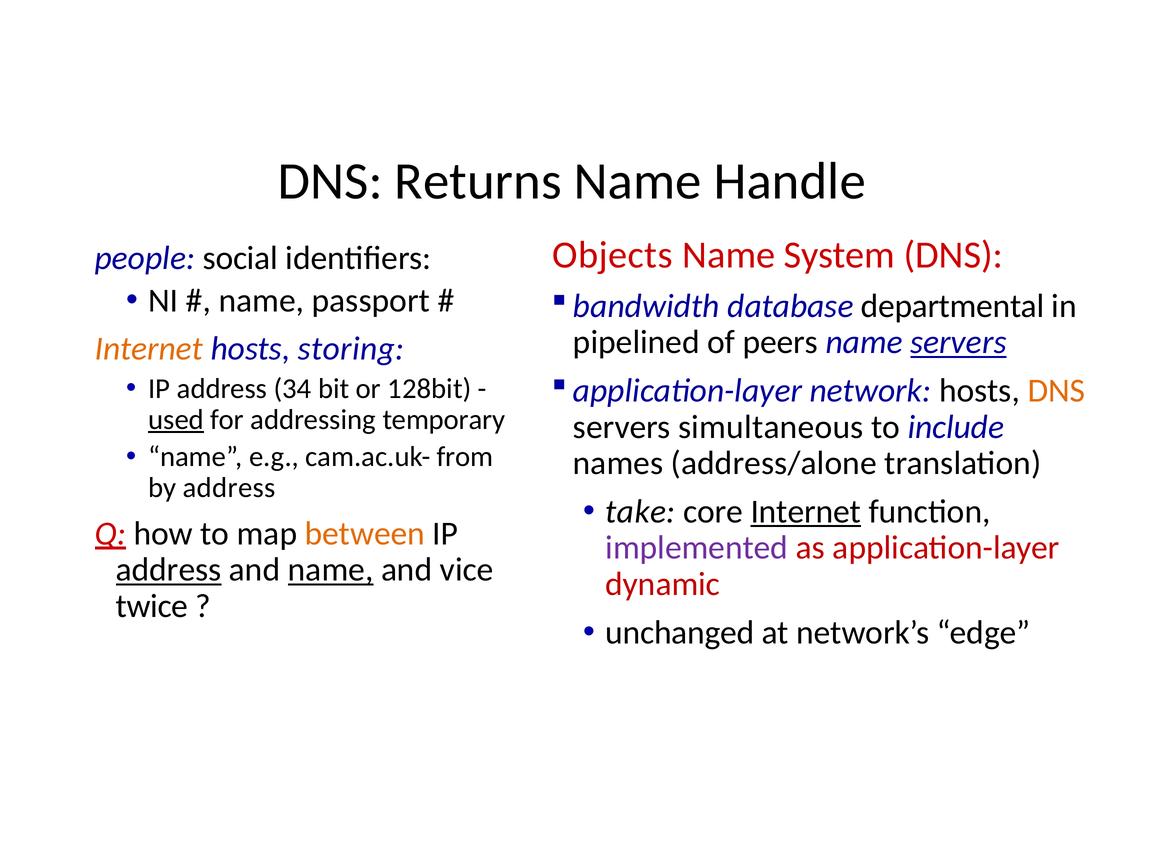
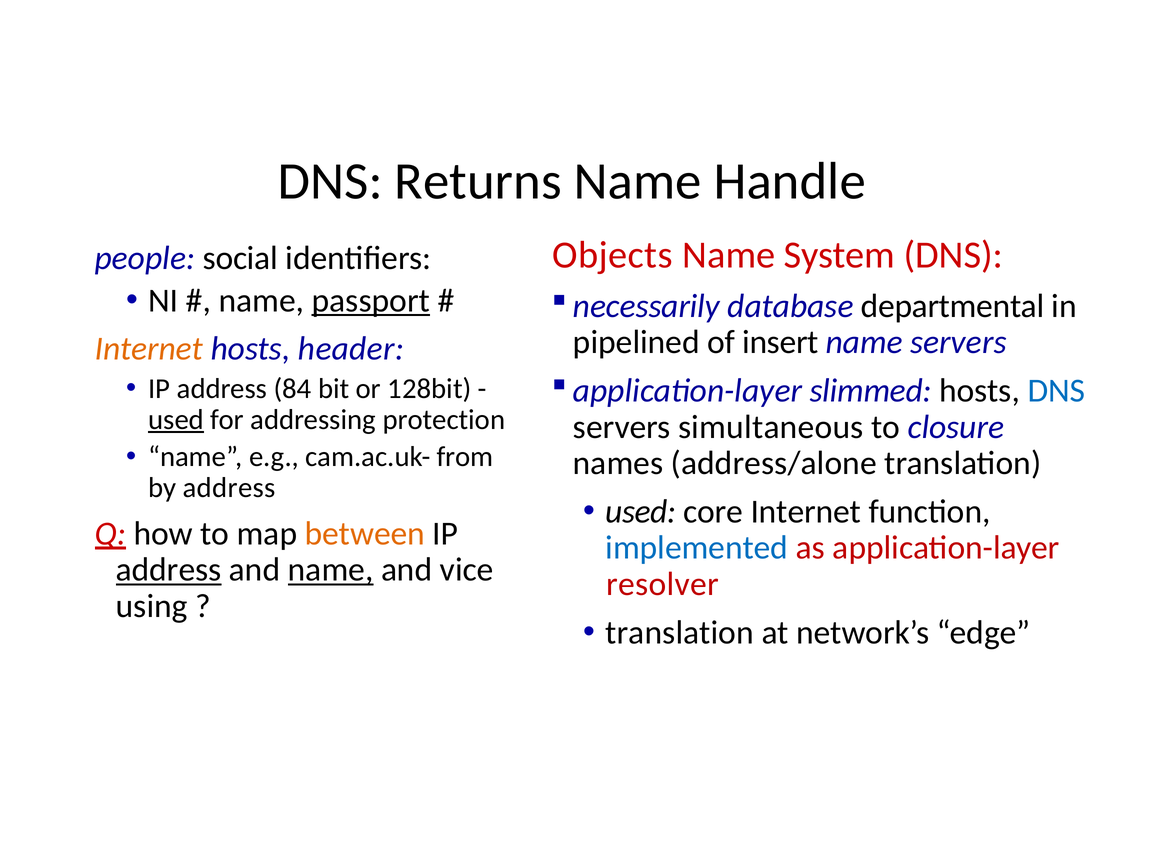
passport underline: none -> present
bandwidth: bandwidth -> necessarily
peers: peers -> insert
servers at (958, 342) underline: present -> none
storing: storing -> header
network: network -> slimmed
DNS at (1056, 391) colour: orange -> blue
34: 34 -> 84
temporary: temporary -> protection
include: include -> closure
take at (640, 512): take -> used
Internet at (806, 512) underline: present -> none
implemented colour: purple -> blue
dynamic: dynamic -> resolver
twice: twice -> using
unchanged at (680, 632): unchanged -> translation
